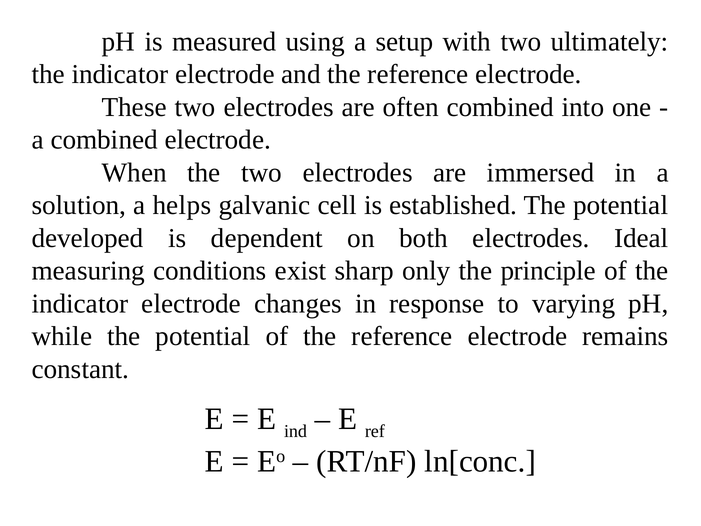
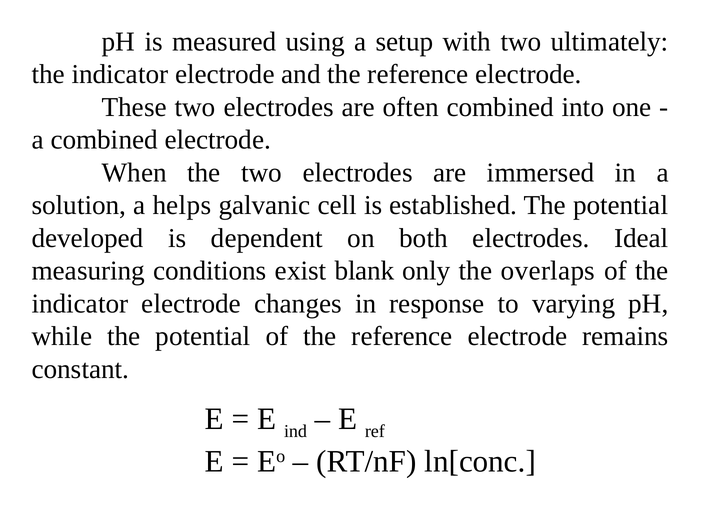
sharp: sharp -> blank
principle: principle -> overlaps
